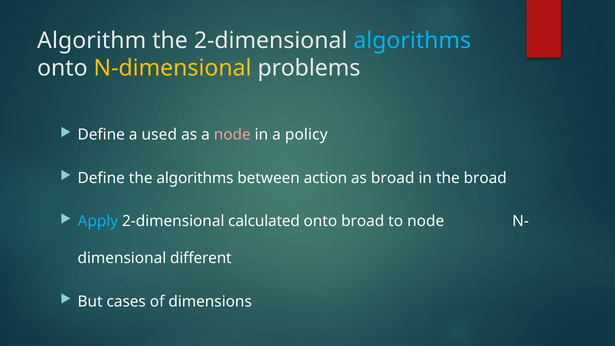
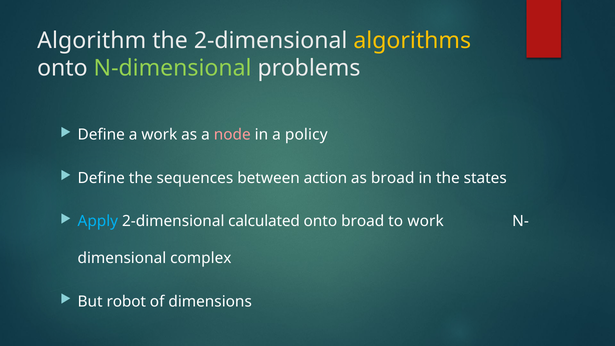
algorithms at (412, 41) colour: light blue -> yellow
N-dimensional colour: yellow -> light green
a used: used -> work
the algorithms: algorithms -> sequences
the broad: broad -> states
to node: node -> work
different: different -> complex
cases: cases -> robot
